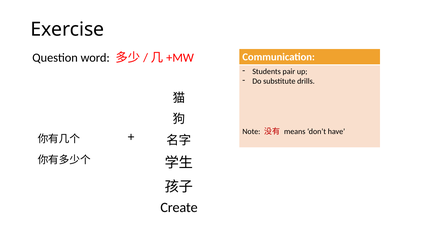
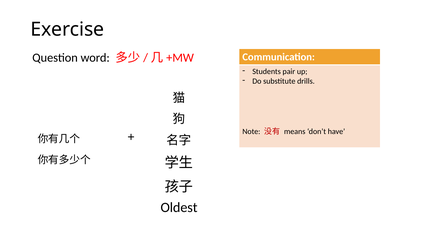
Create: Create -> Oldest
